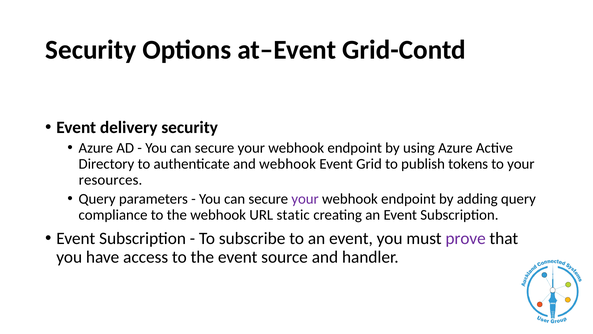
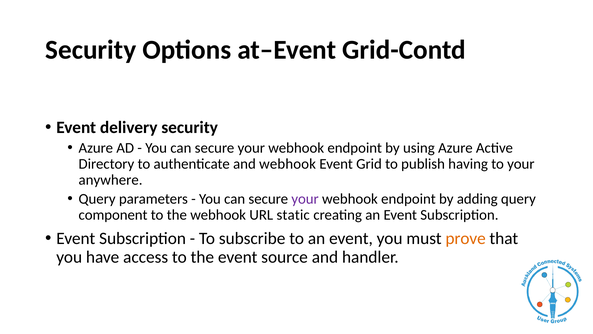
tokens: tokens -> having
resources: resources -> anywhere
compliance: compliance -> component
prove colour: purple -> orange
